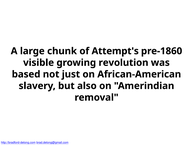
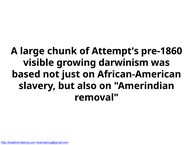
revolution: revolution -> darwinism
